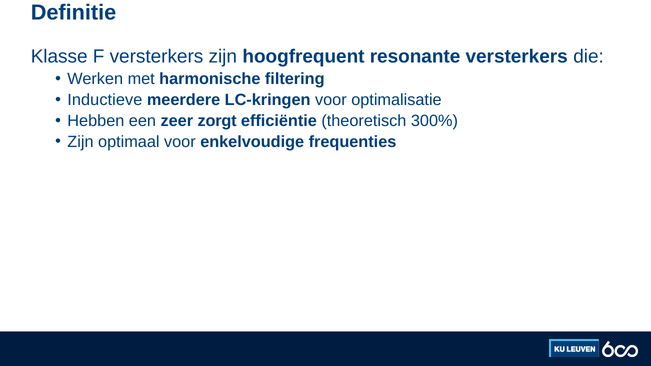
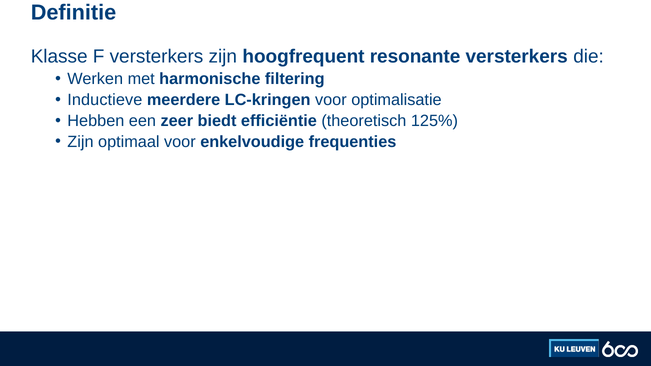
zorgt: zorgt -> biedt
300%: 300% -> 125%
